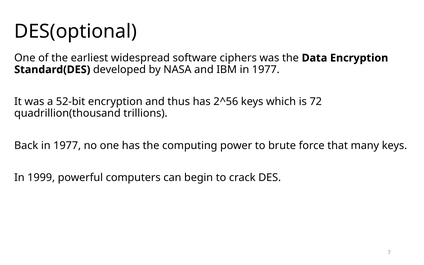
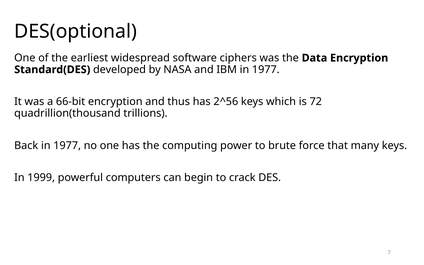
52-bit: 52-bit -> 66-bit
